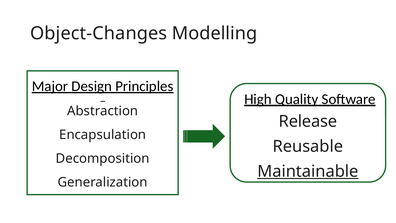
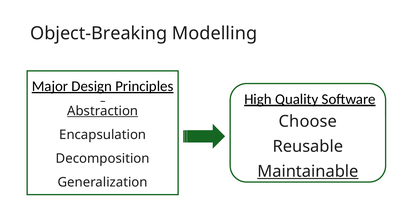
Object-Changes: Object-Changes -> Object-Breaking
Abstraction underline: none -> present
Release: Release -> Choose
